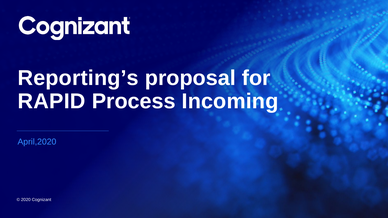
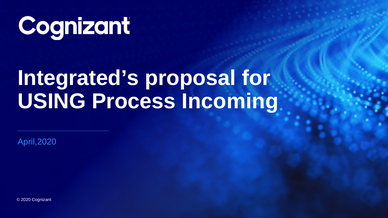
Reporting’s: Reporting’s -> Integrated’s
RAPID: RAPID -> USING
